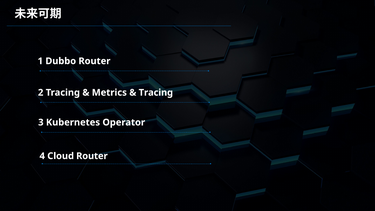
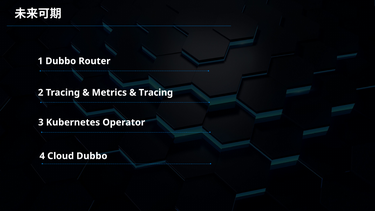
Cloud Router: Router -> Dubbo
